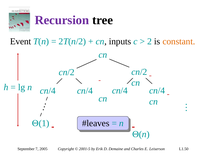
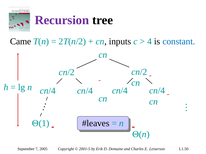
Event: Event -> Came
2: 2 -> 4
constant colour: orange -> blue
